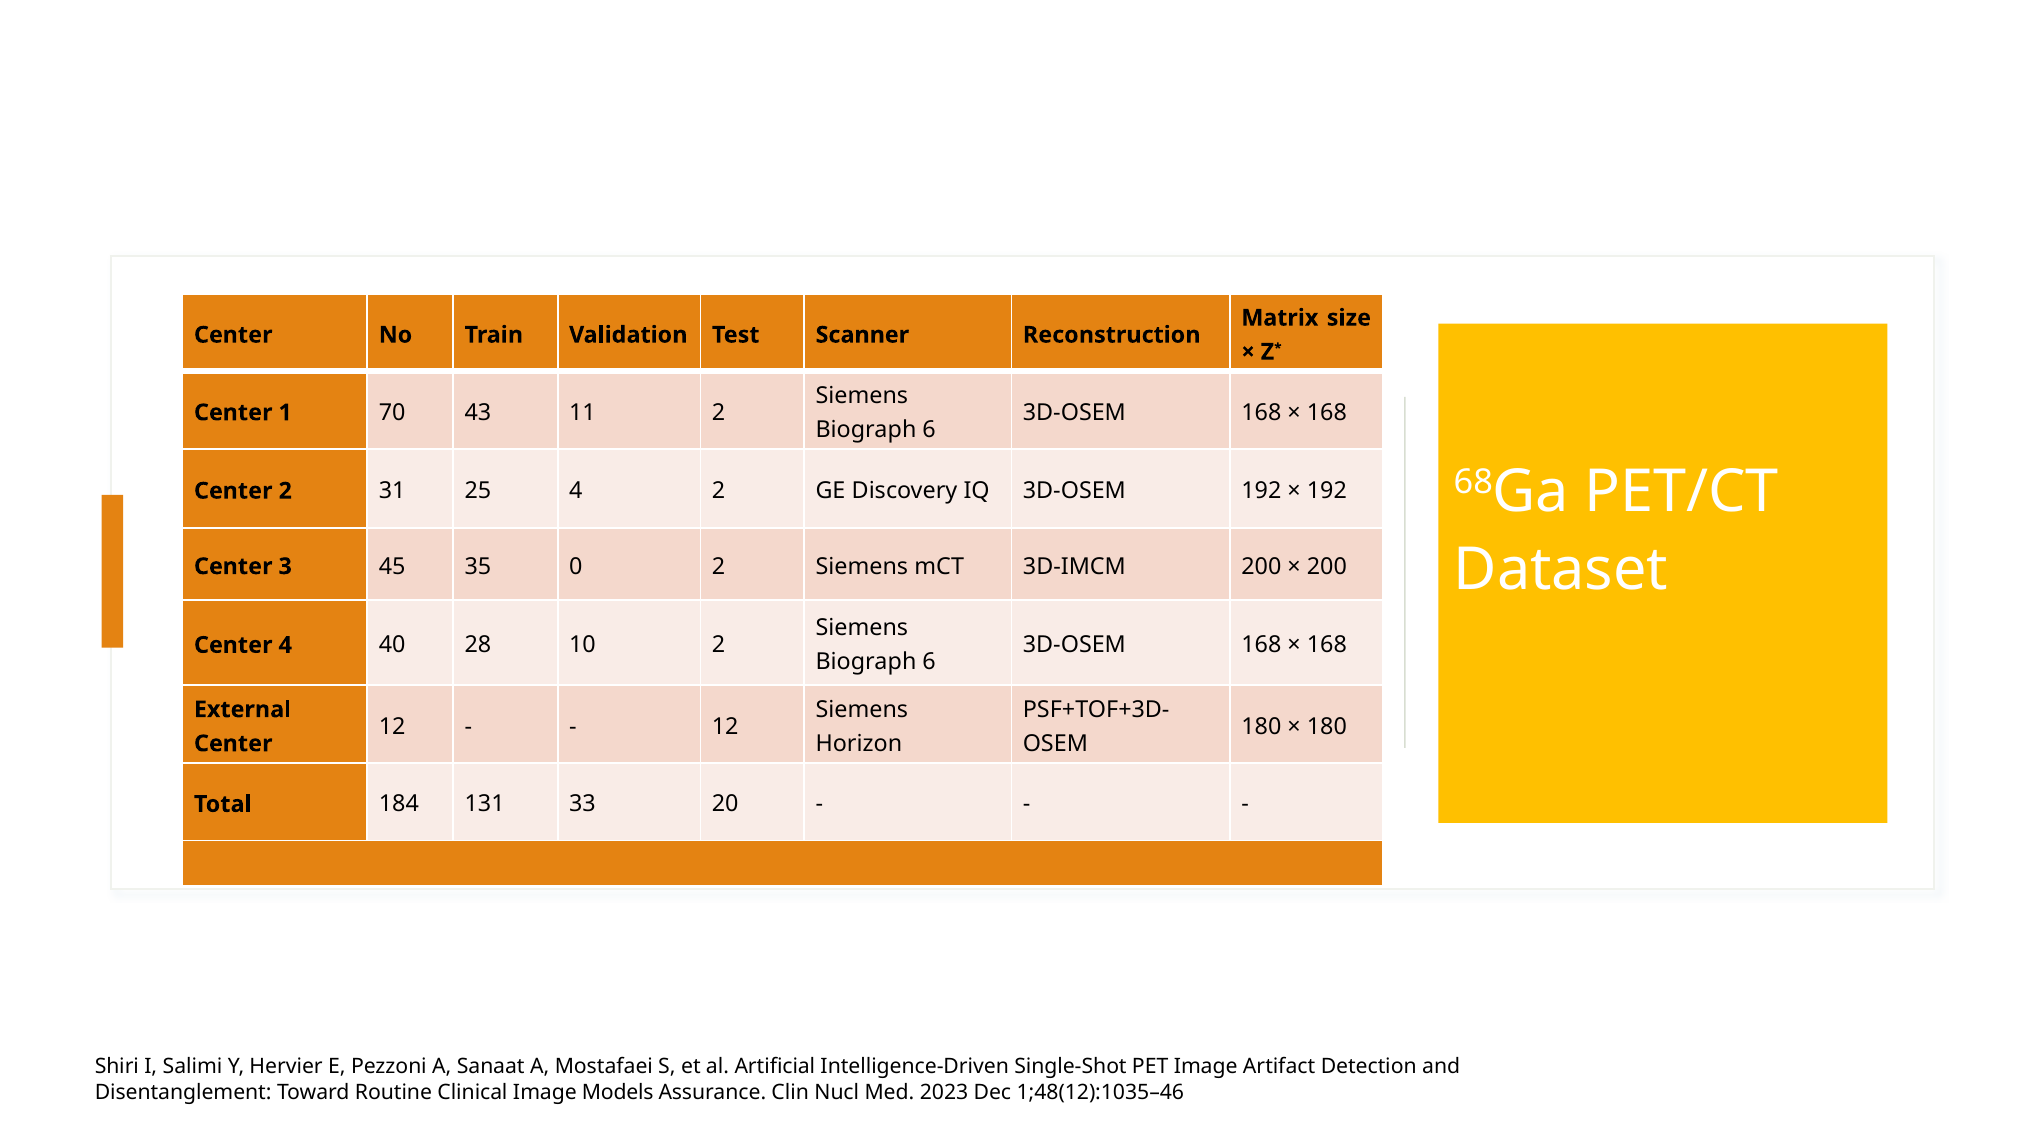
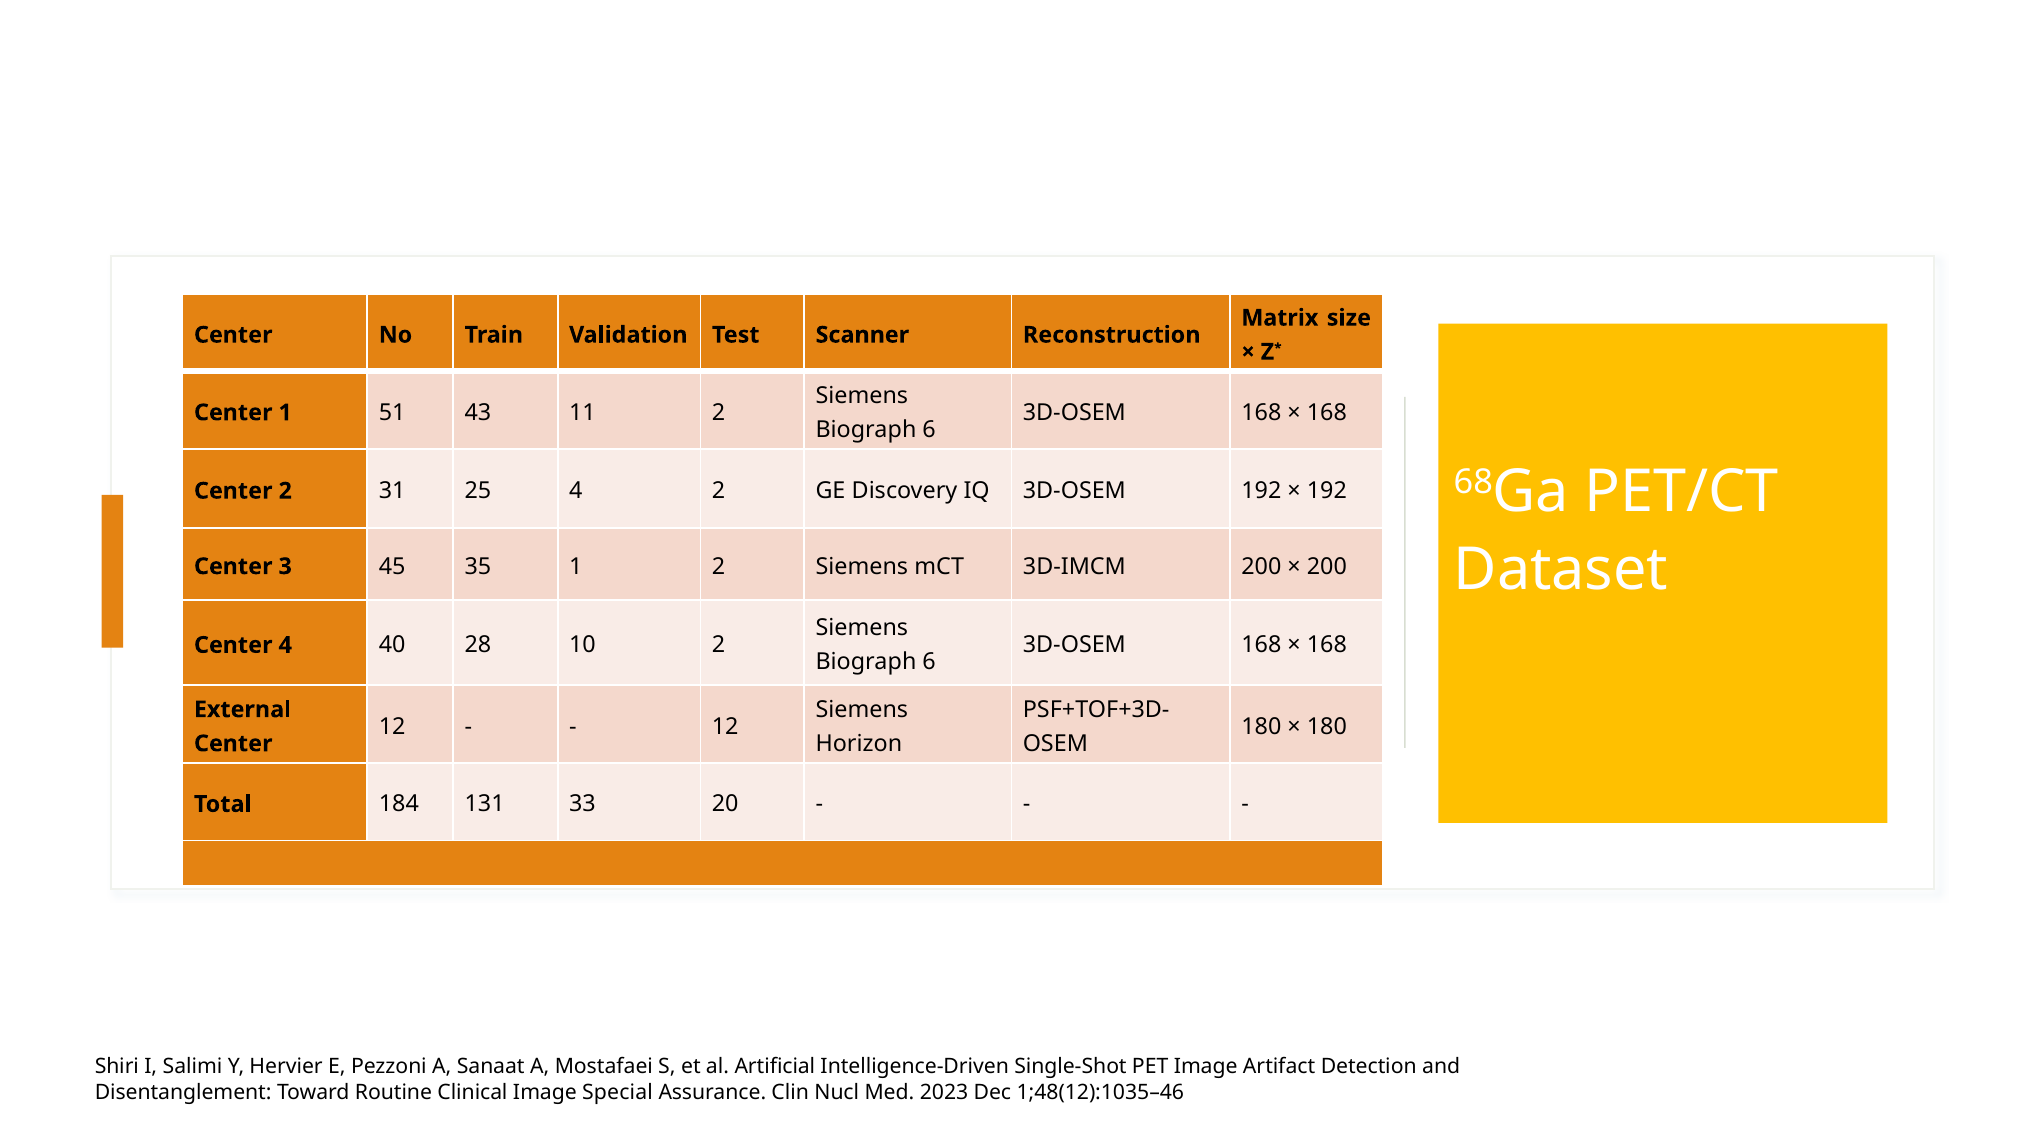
70: 70 -> 51
35 0: 0 -> 1
Models: Models -> Special
